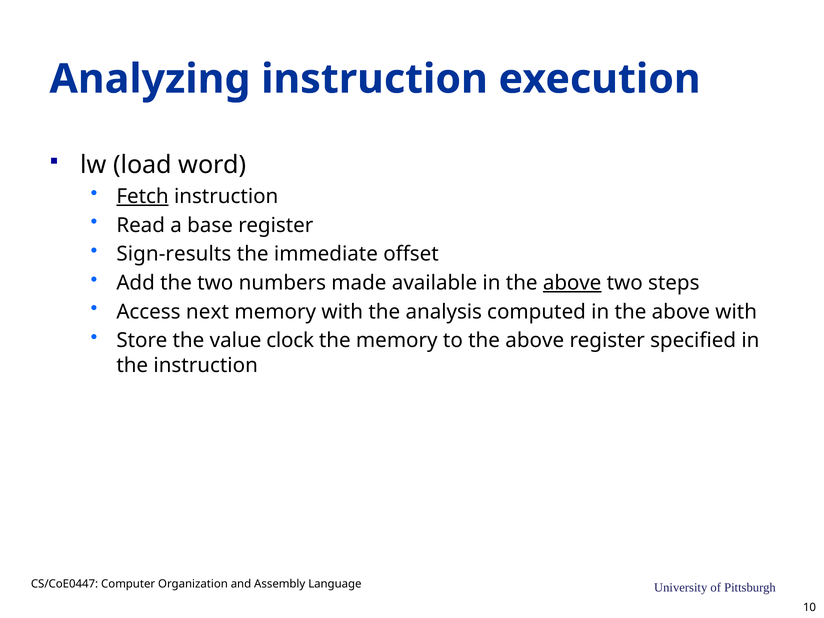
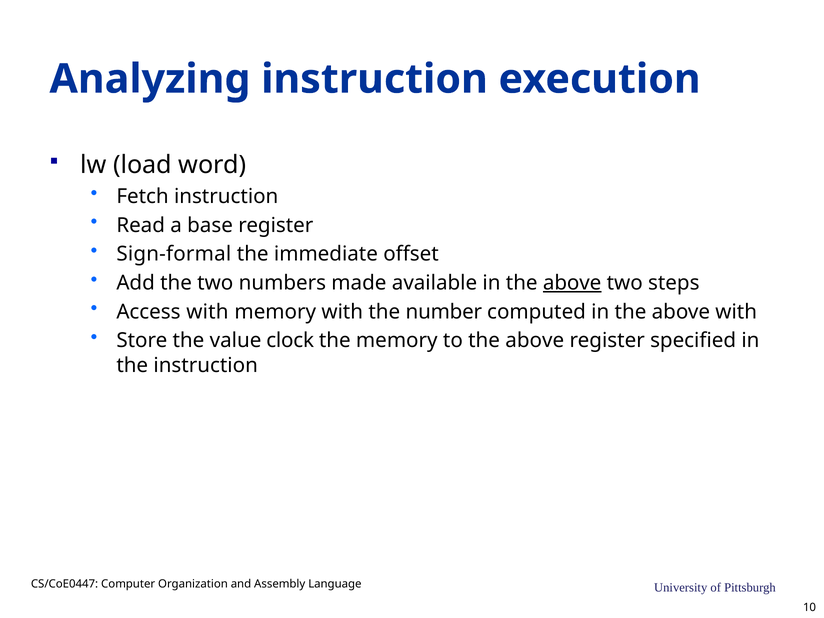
Fetch underline: present -> none
Sign-results: Sign-results -> Sign-formal
Access next: next -> with
analysis: analysis -> number
